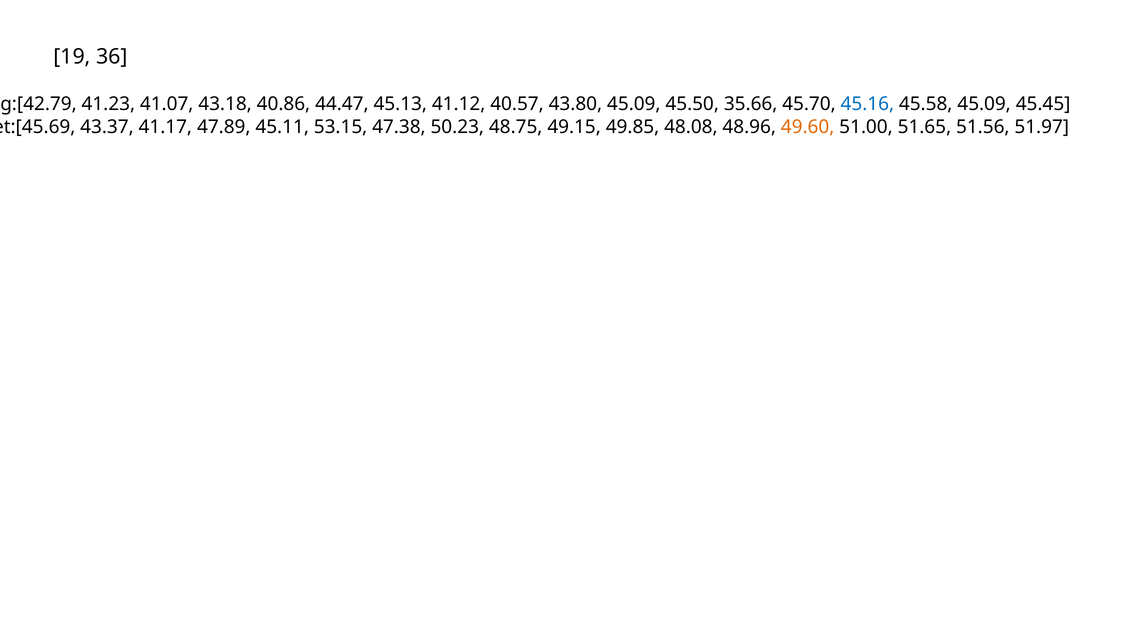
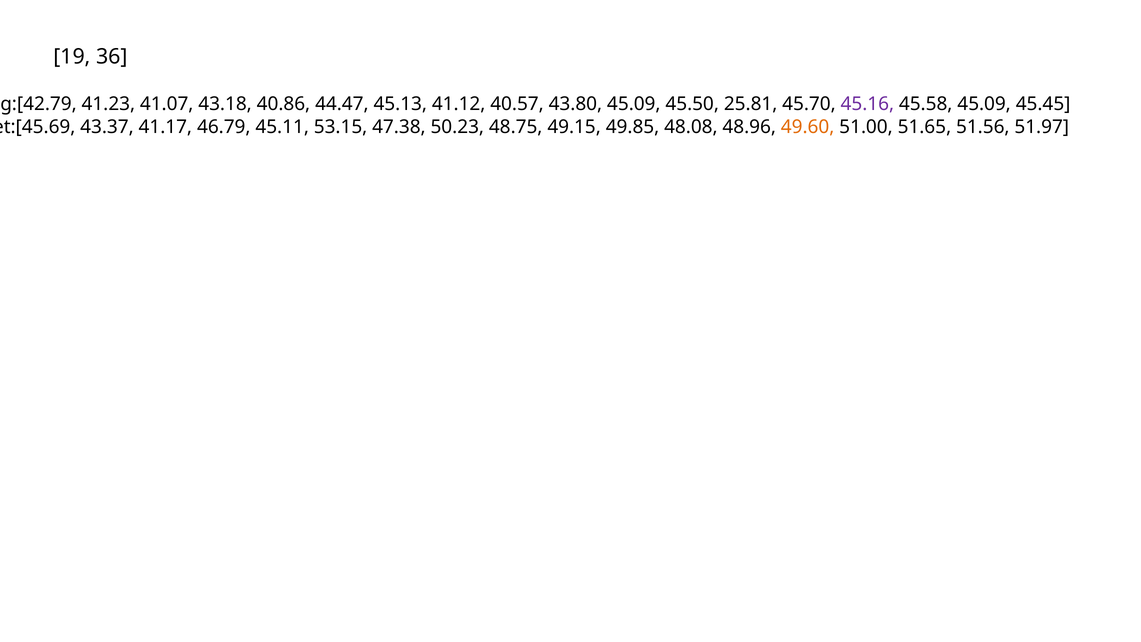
35.66: 35.66 -> 25.81
45.16 colour: blue -> purple
47.89: 47.89 -> 46.79
